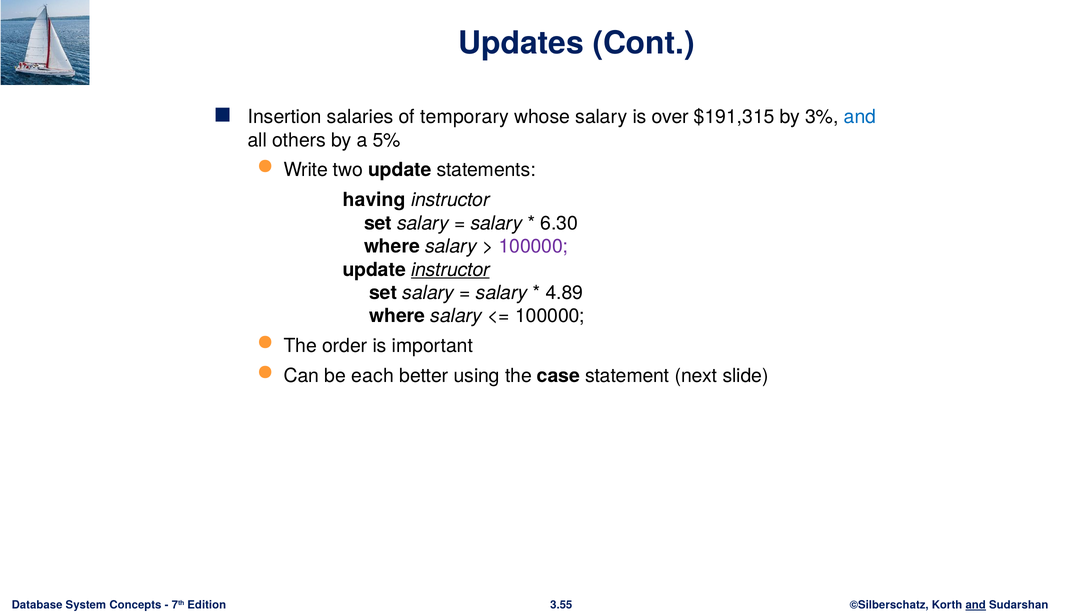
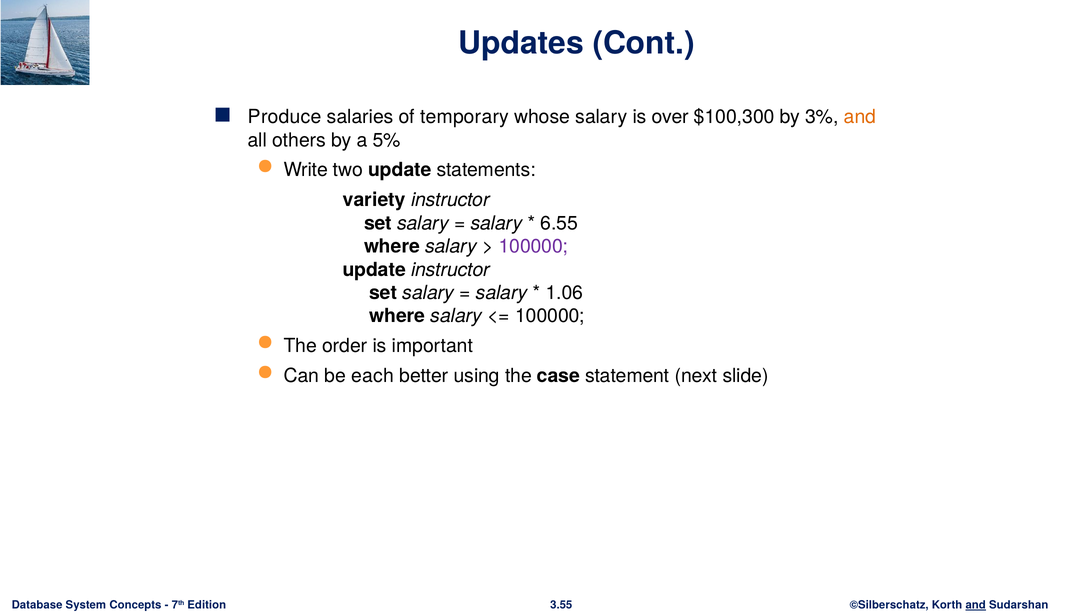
Insertion: Insertion -> Produce
$191,315: $191,315 -> $100,300
and at (860, 117) colour: blue -> orange
having: having -> variety
6.30: 6.30 -> 6.55
instructor at (450, 270) underline: present -> none
4.89: 4.89 -> 1.06
